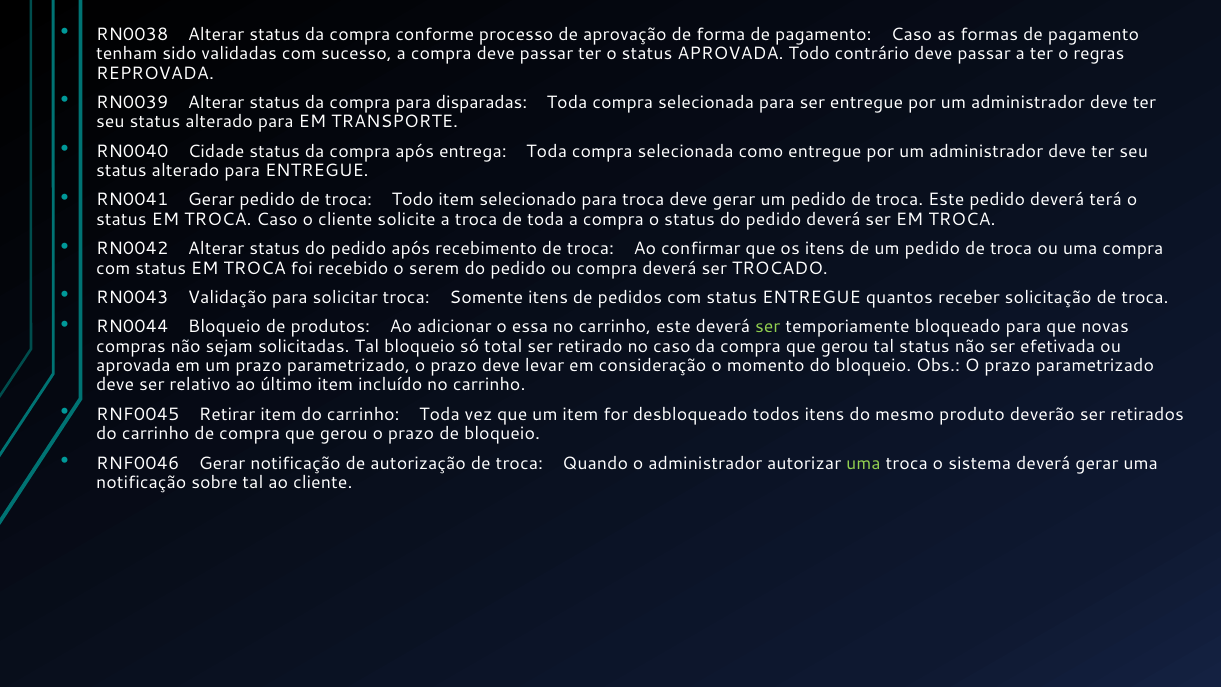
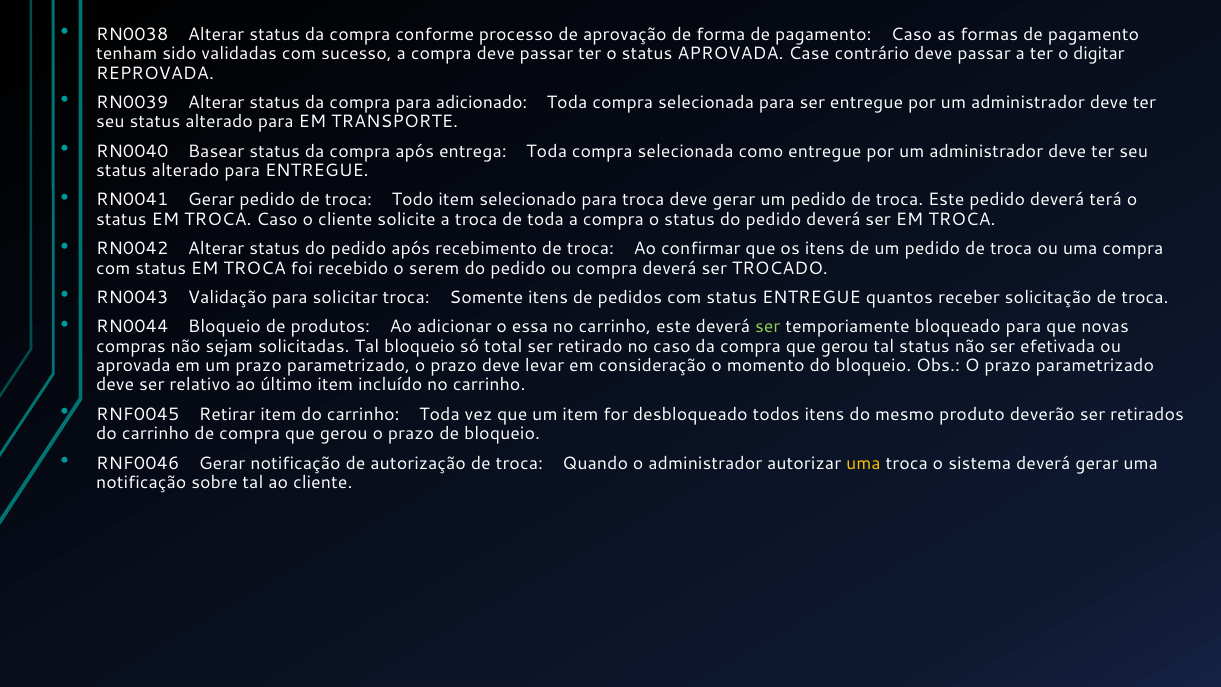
APROVADA Todo: Todo -> Case
regras: regras -> digitar
disparadas: disparadas -> adicionado
Cidade: Cidade -> Basear
uma at (863, 463) colour: light green -> yellow
